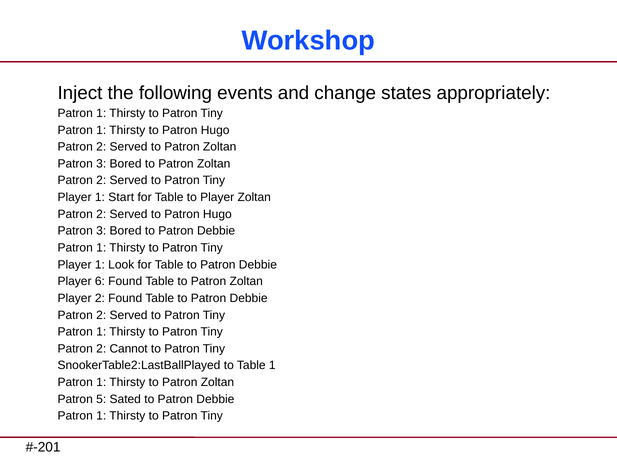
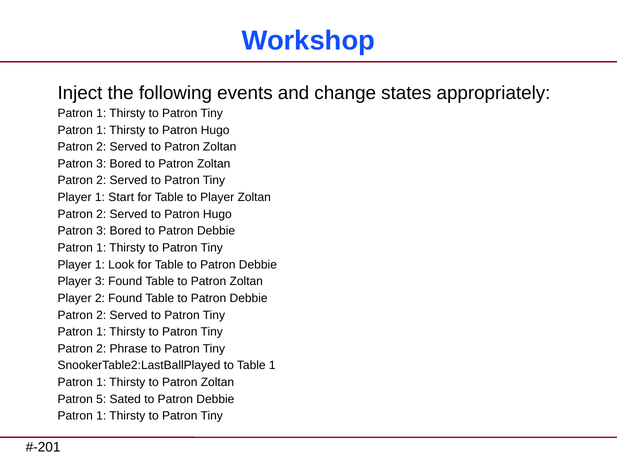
Player 6: 6 -> 3
Cannot: Cannot -> Phrase
